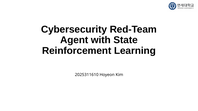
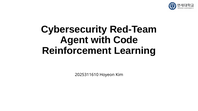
State: State -> Code
